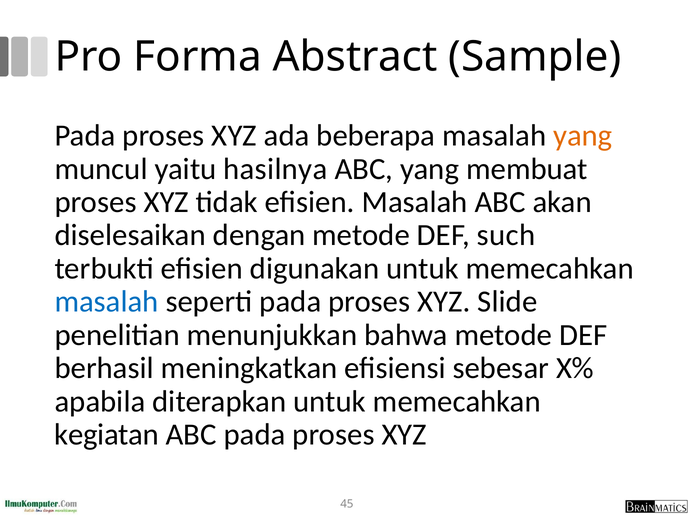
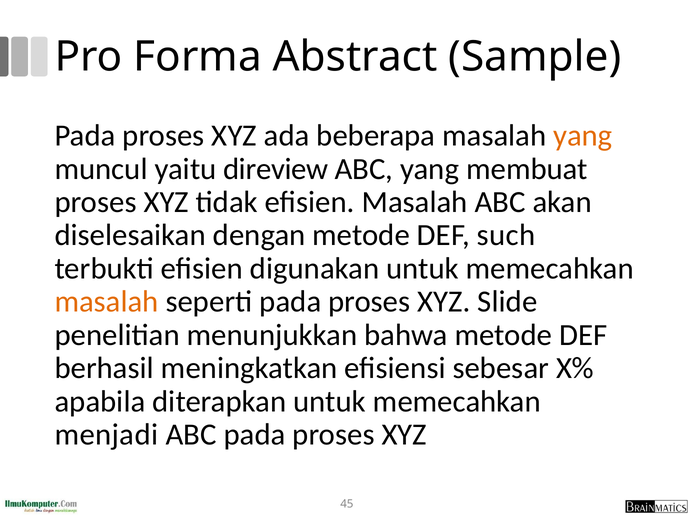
hasilnya: hasilnya -> direview
masalah at (107, 302) colour: blue -> orange
kegiatan: kegiatan -> menjadi
